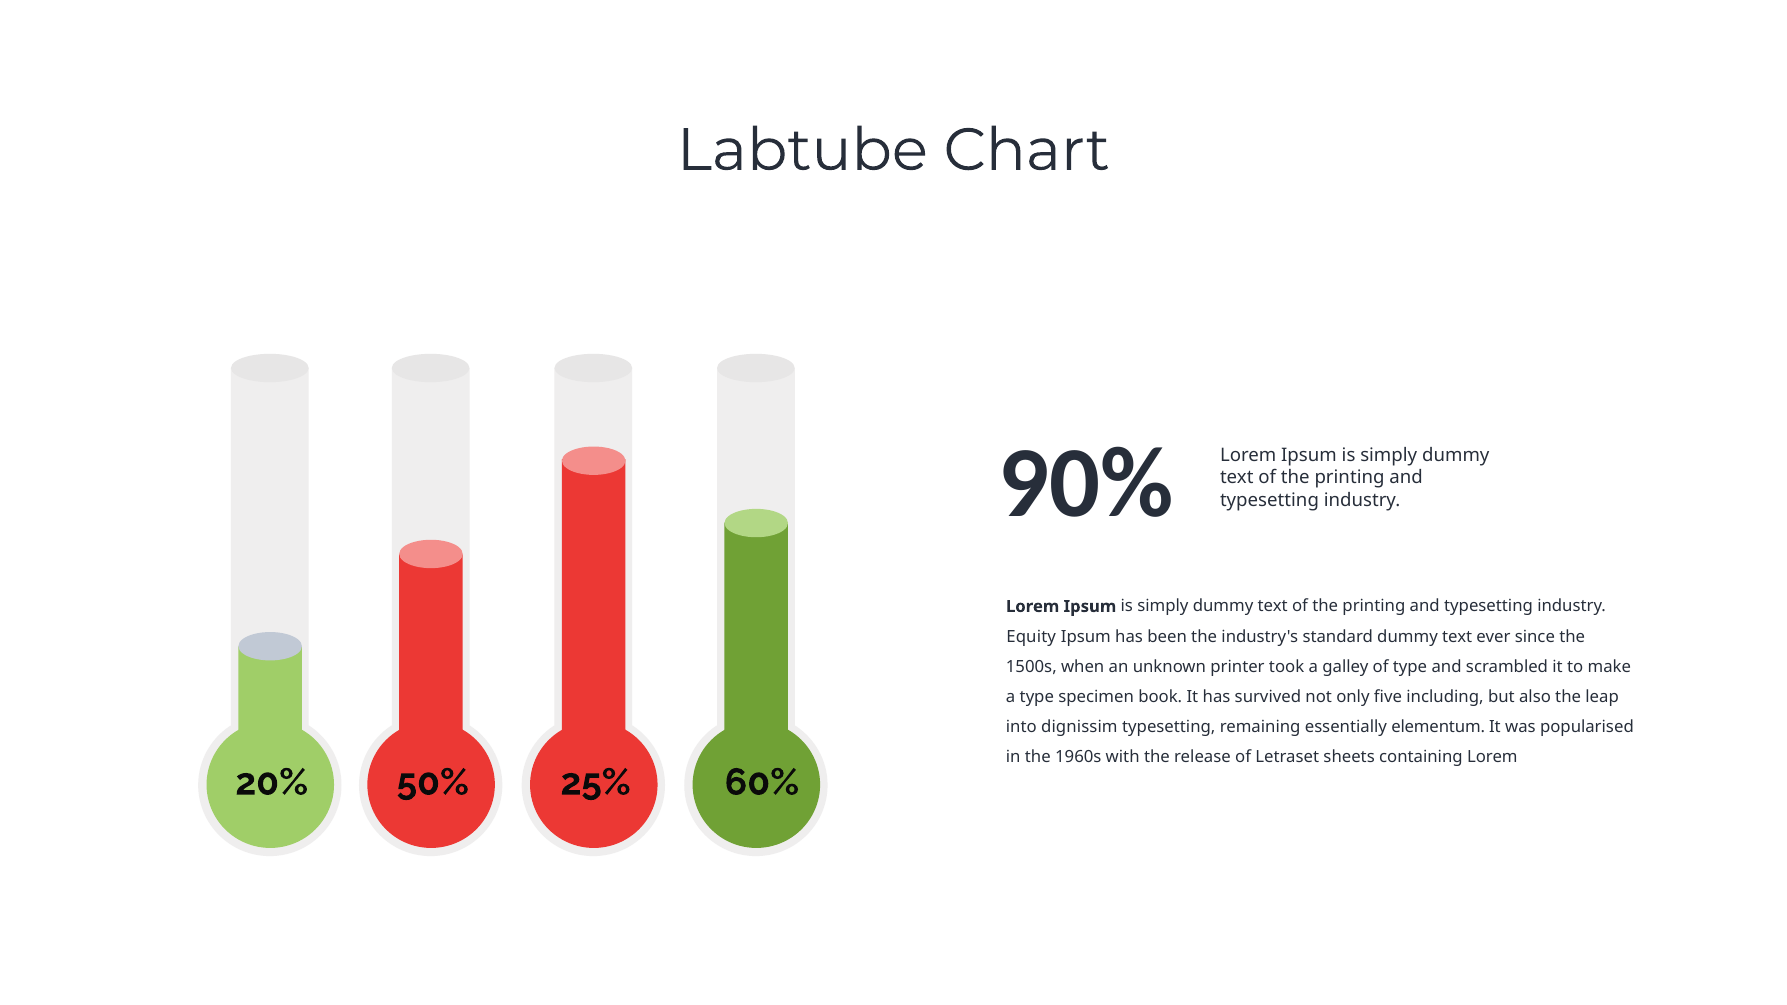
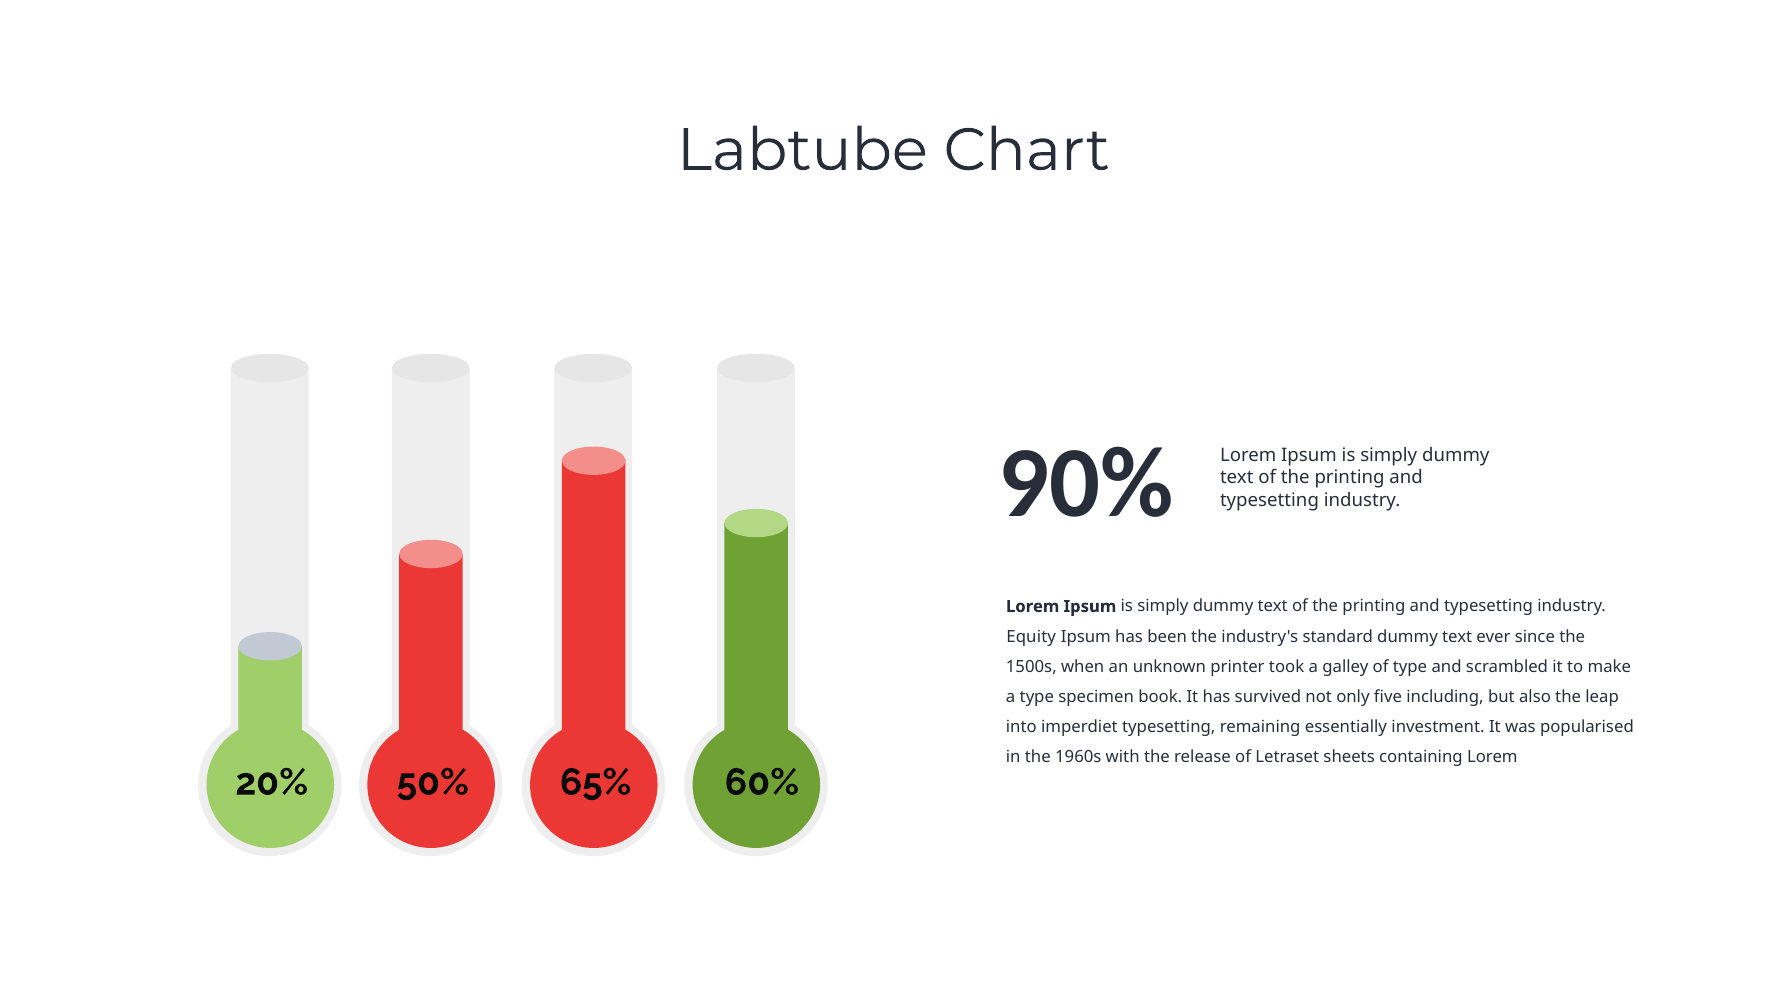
dignissim: dignissim -> imperdiet
elementum: elementum -> investment
25%: 25% -> 65%
